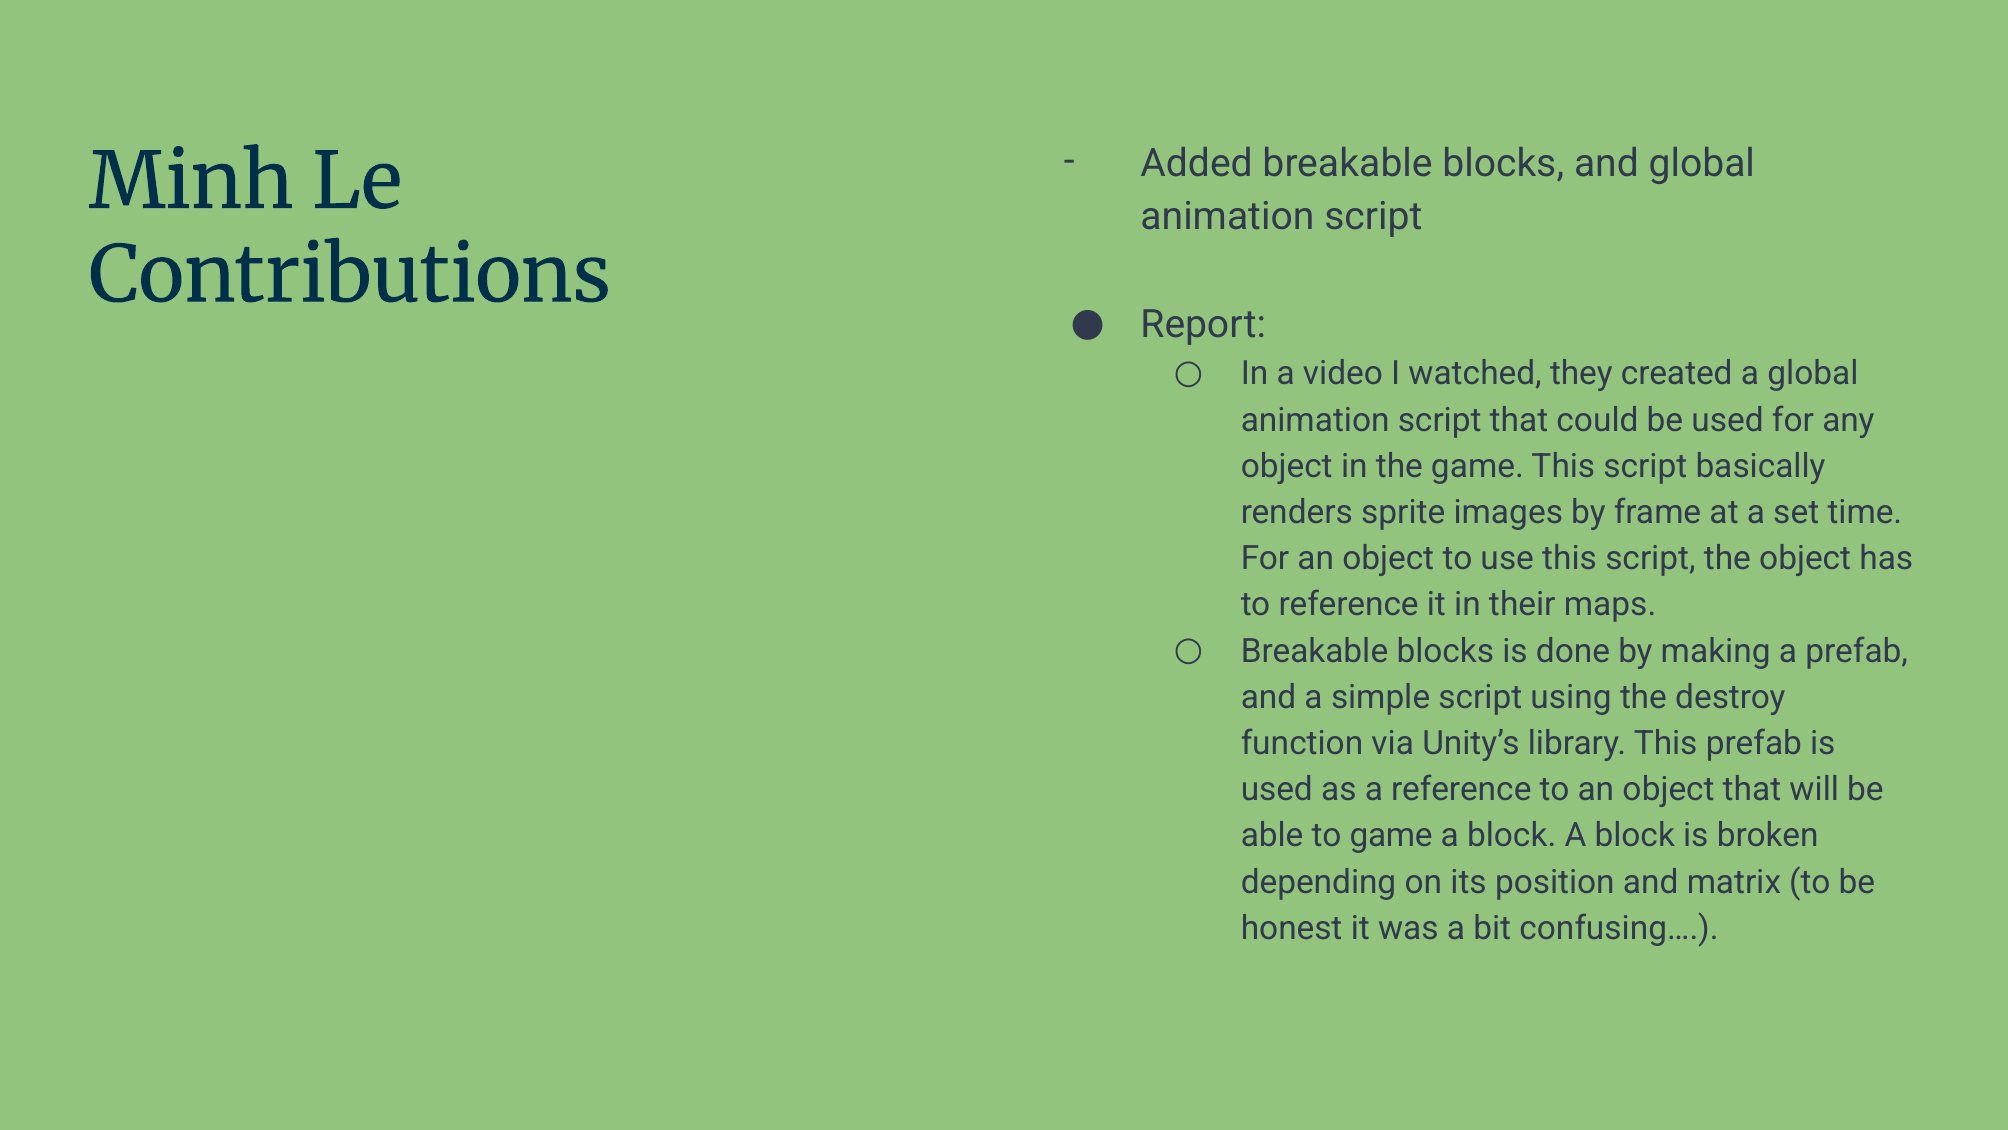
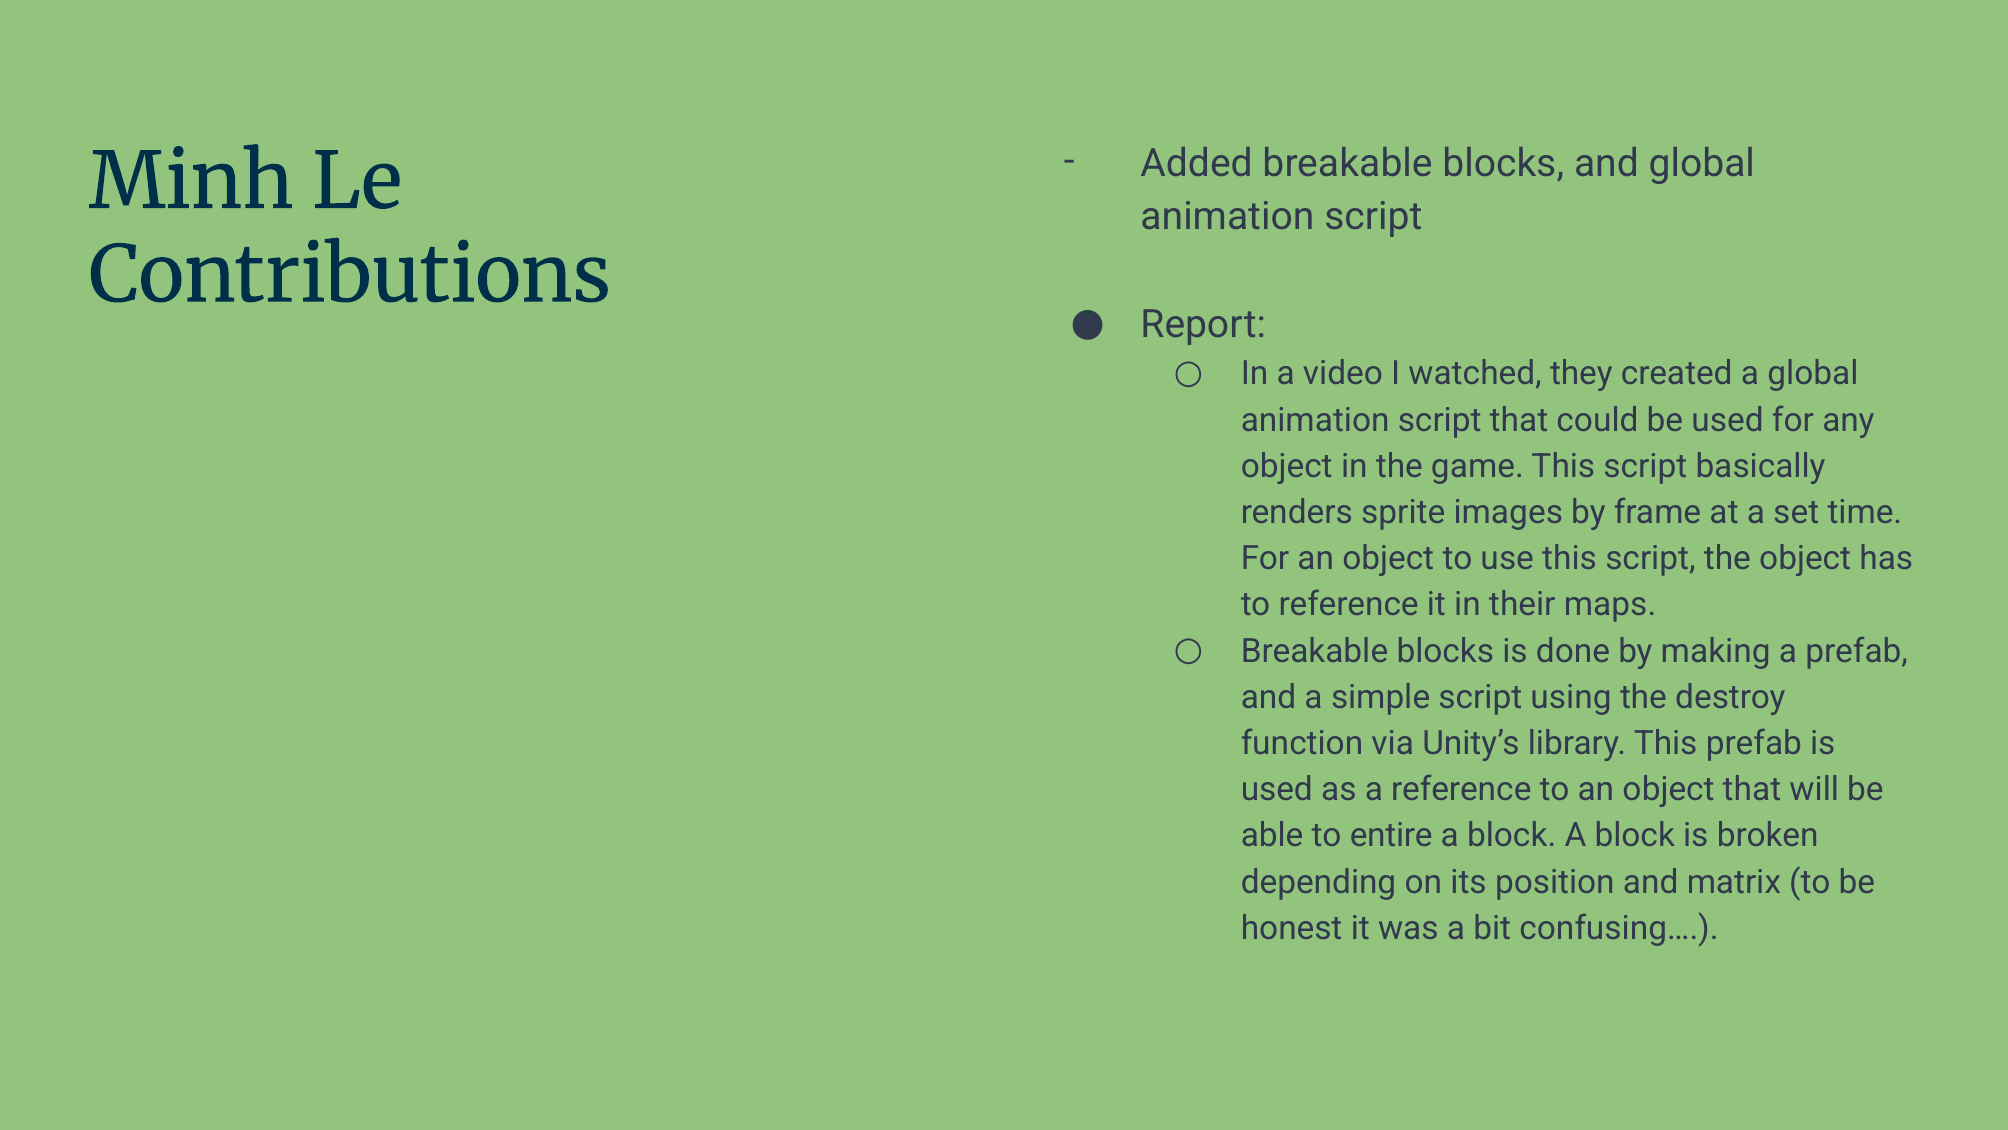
to game: game -> entire
